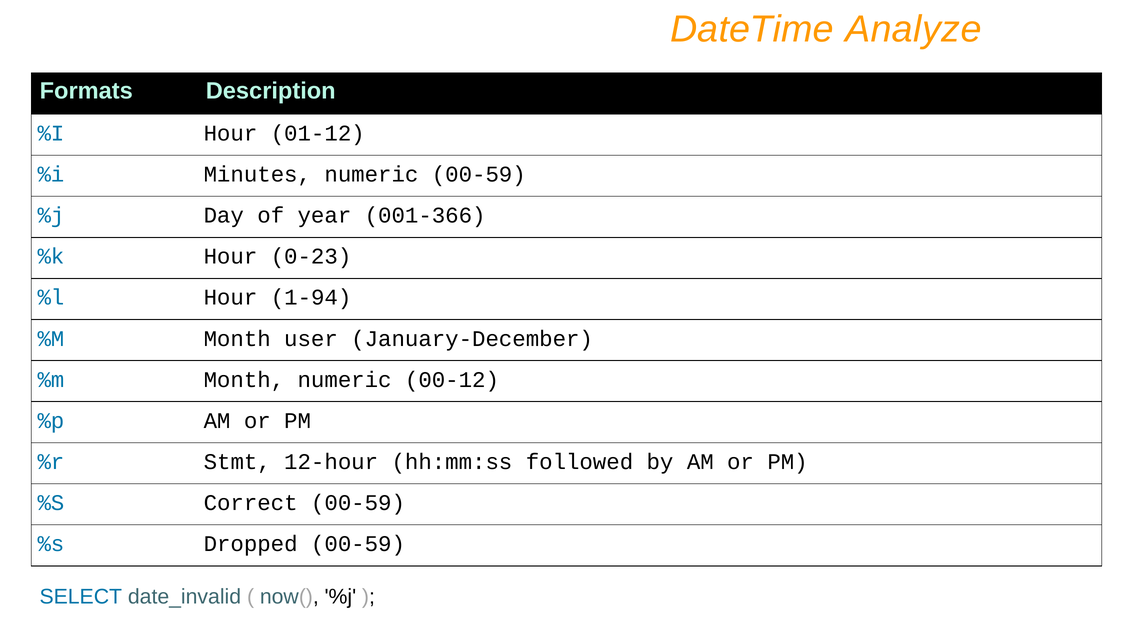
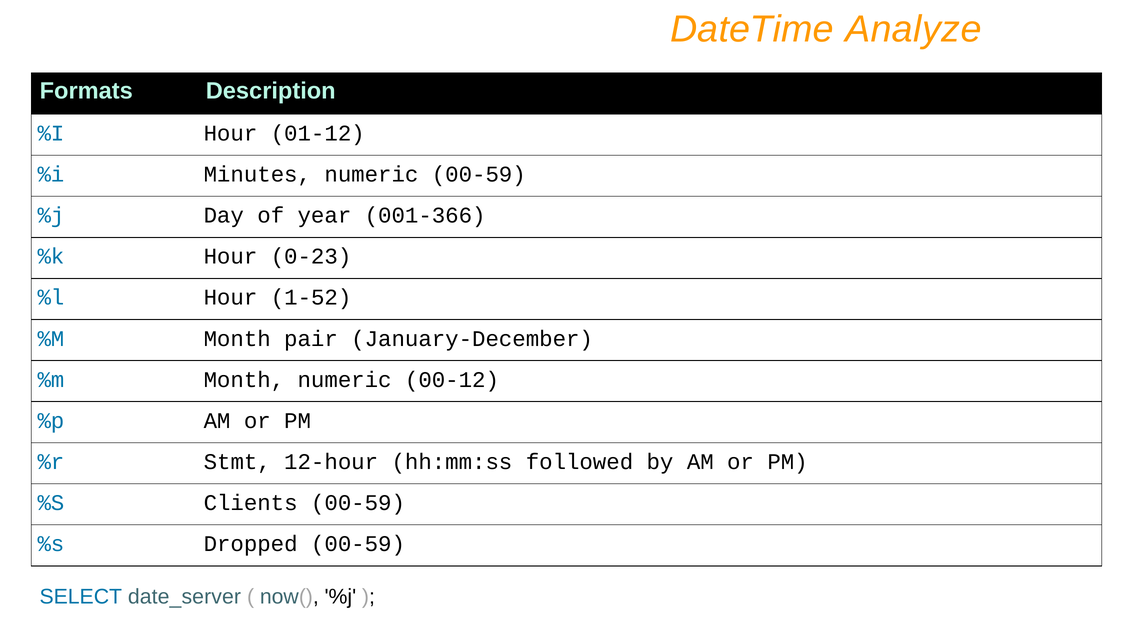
1-94: 1-94 -> 1-52
user: user -> pair
Correct: Correct -> Clients
date_invalid: date_invalid -> date_server
